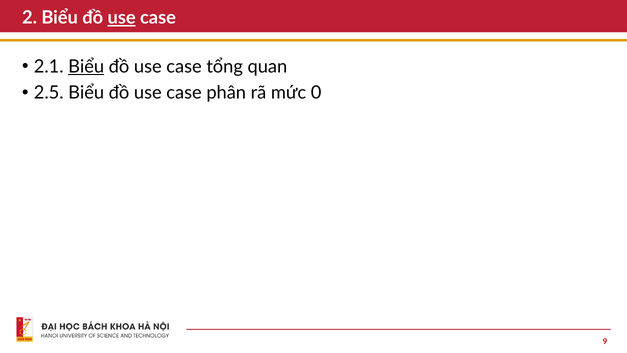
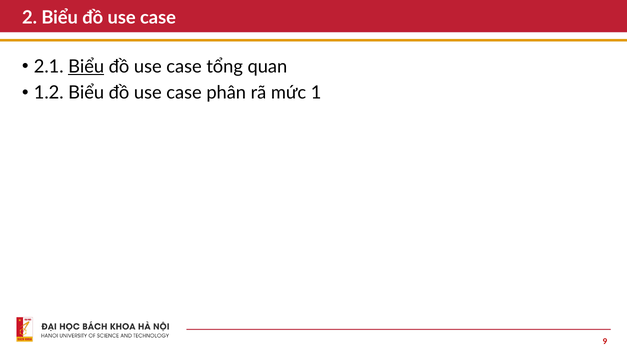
use at (122, 18) underline: present -> none
2.5: 2.5 -> 1.2
0: 0 -> 1
